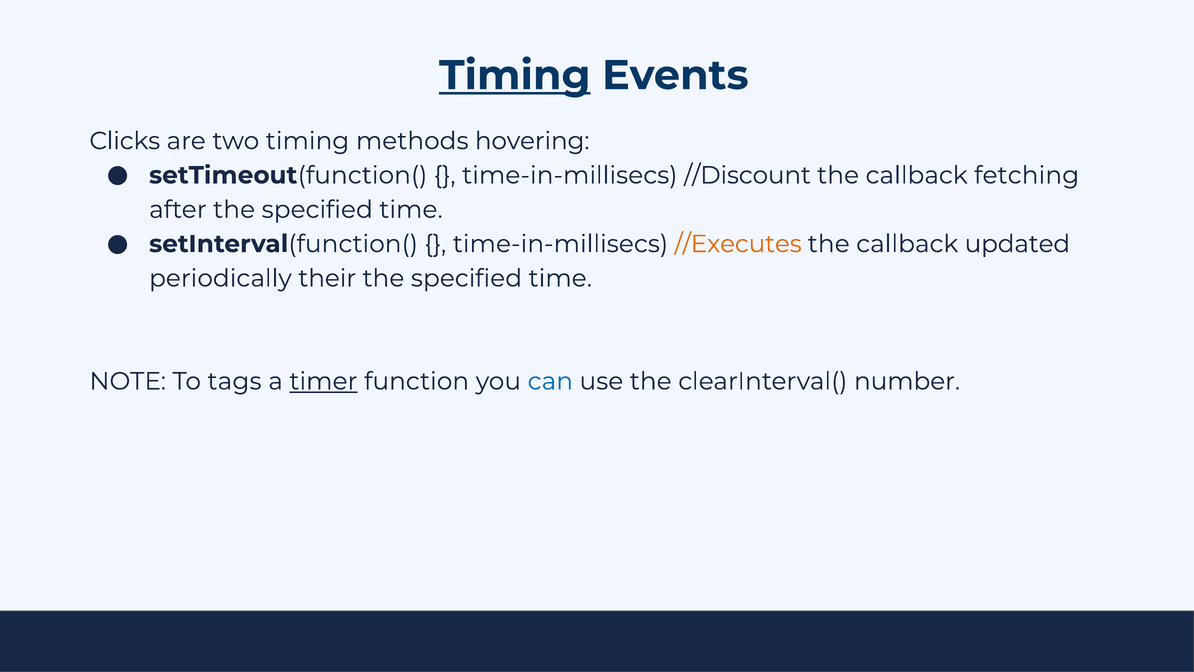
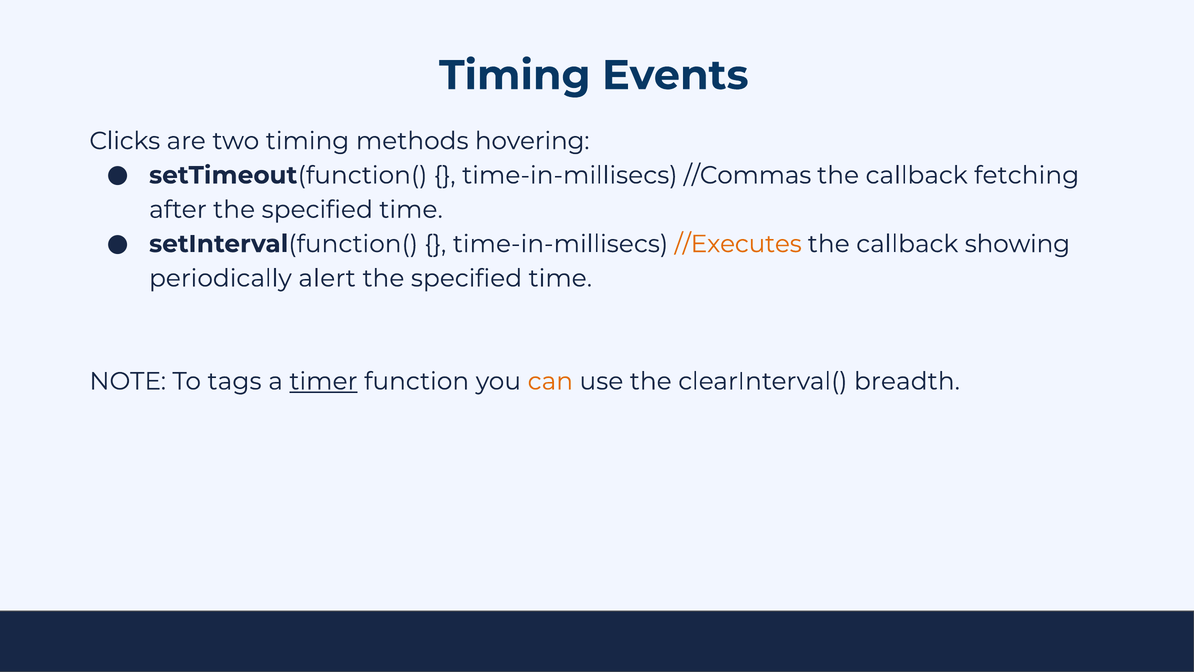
Timing at (515, 75) underline: present -> none
//Discount: //Discount -> //Commas
updated: updated -> showing
their: their -> alert
can colour: blue -> orange
number: number -> breadth
